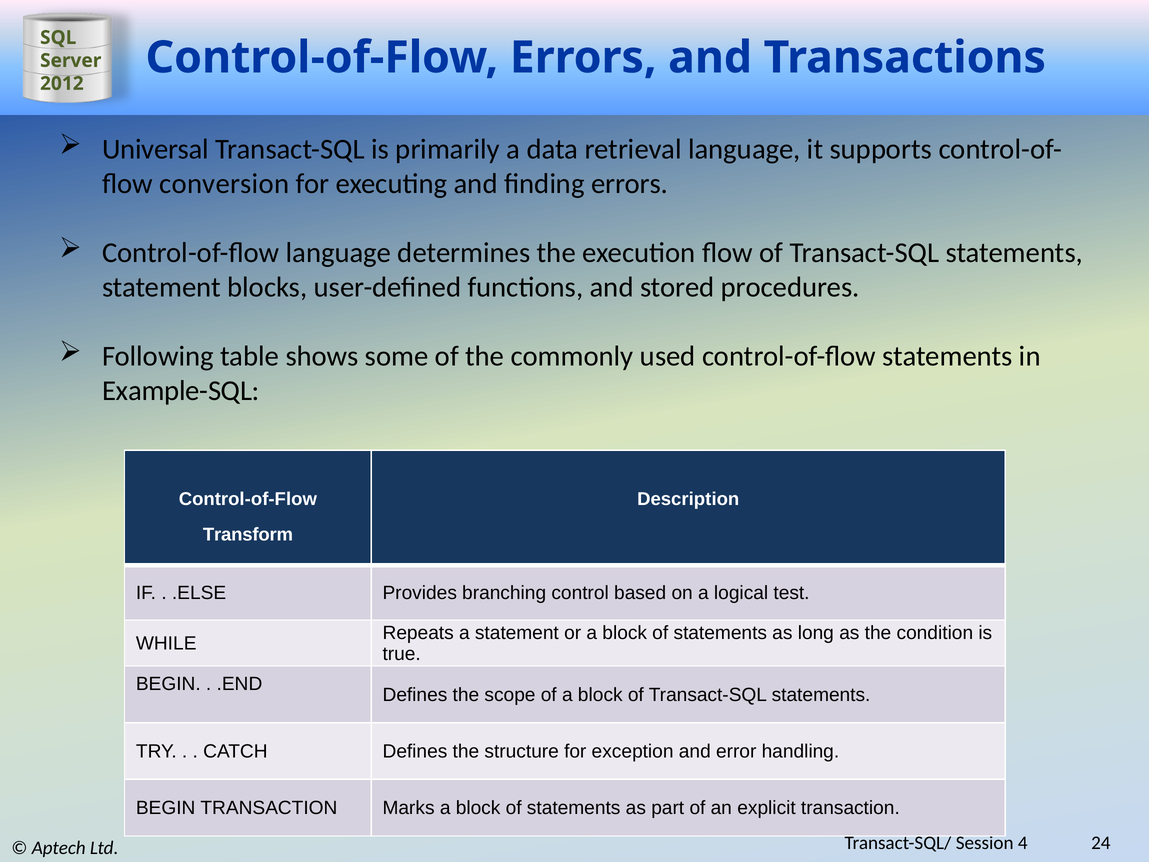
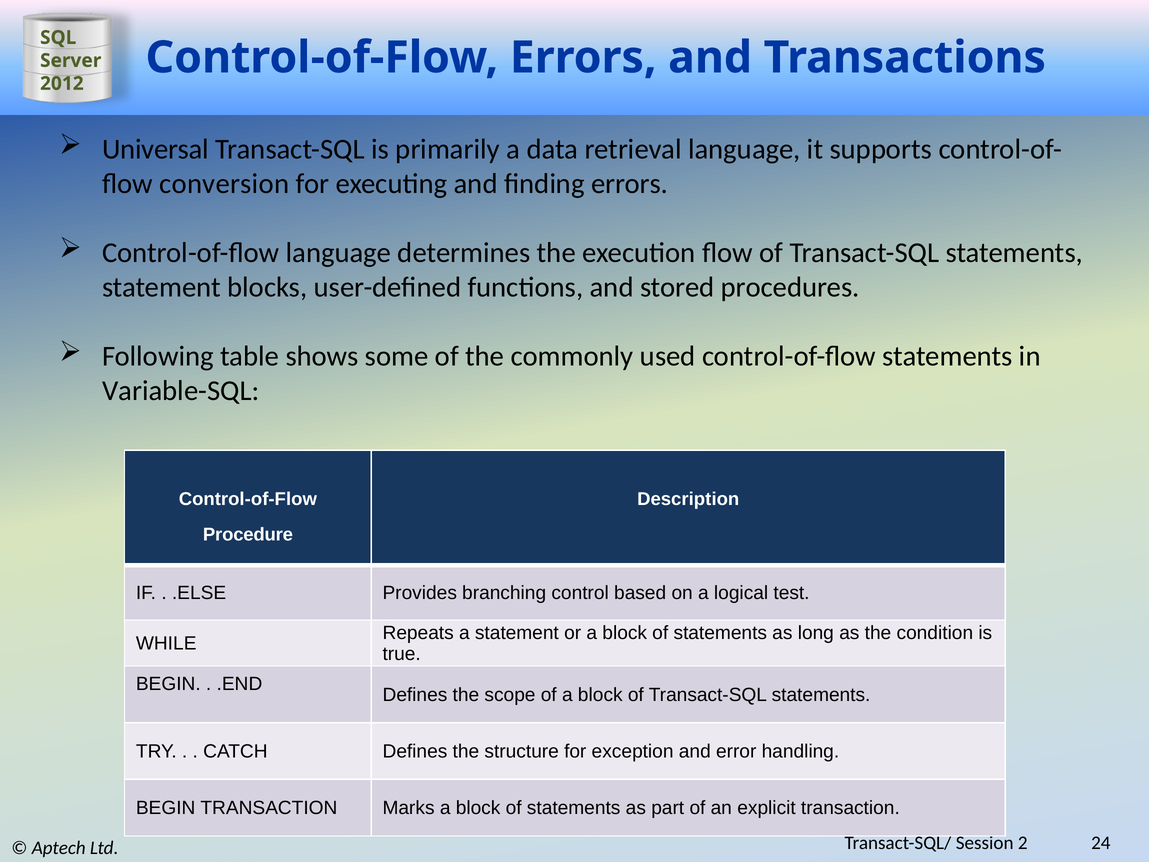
Example-SQL: Example-SQL -> Variable-SQL
Transform: Transform -> Procedure
4: 4 -> 2
